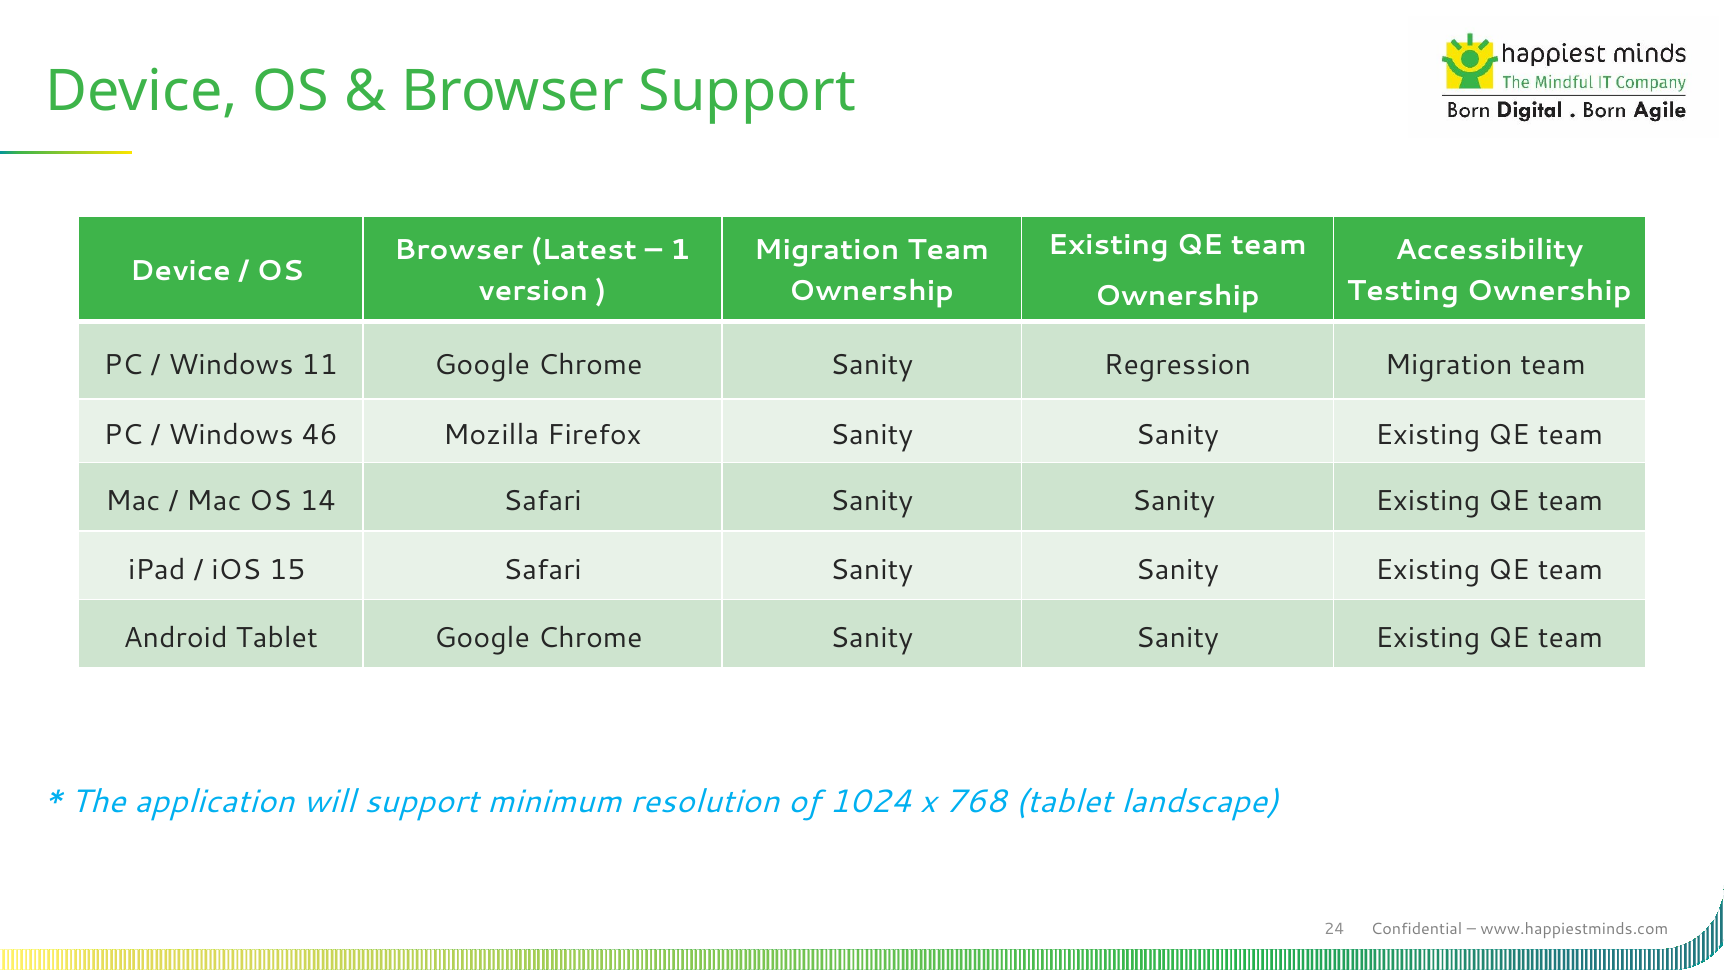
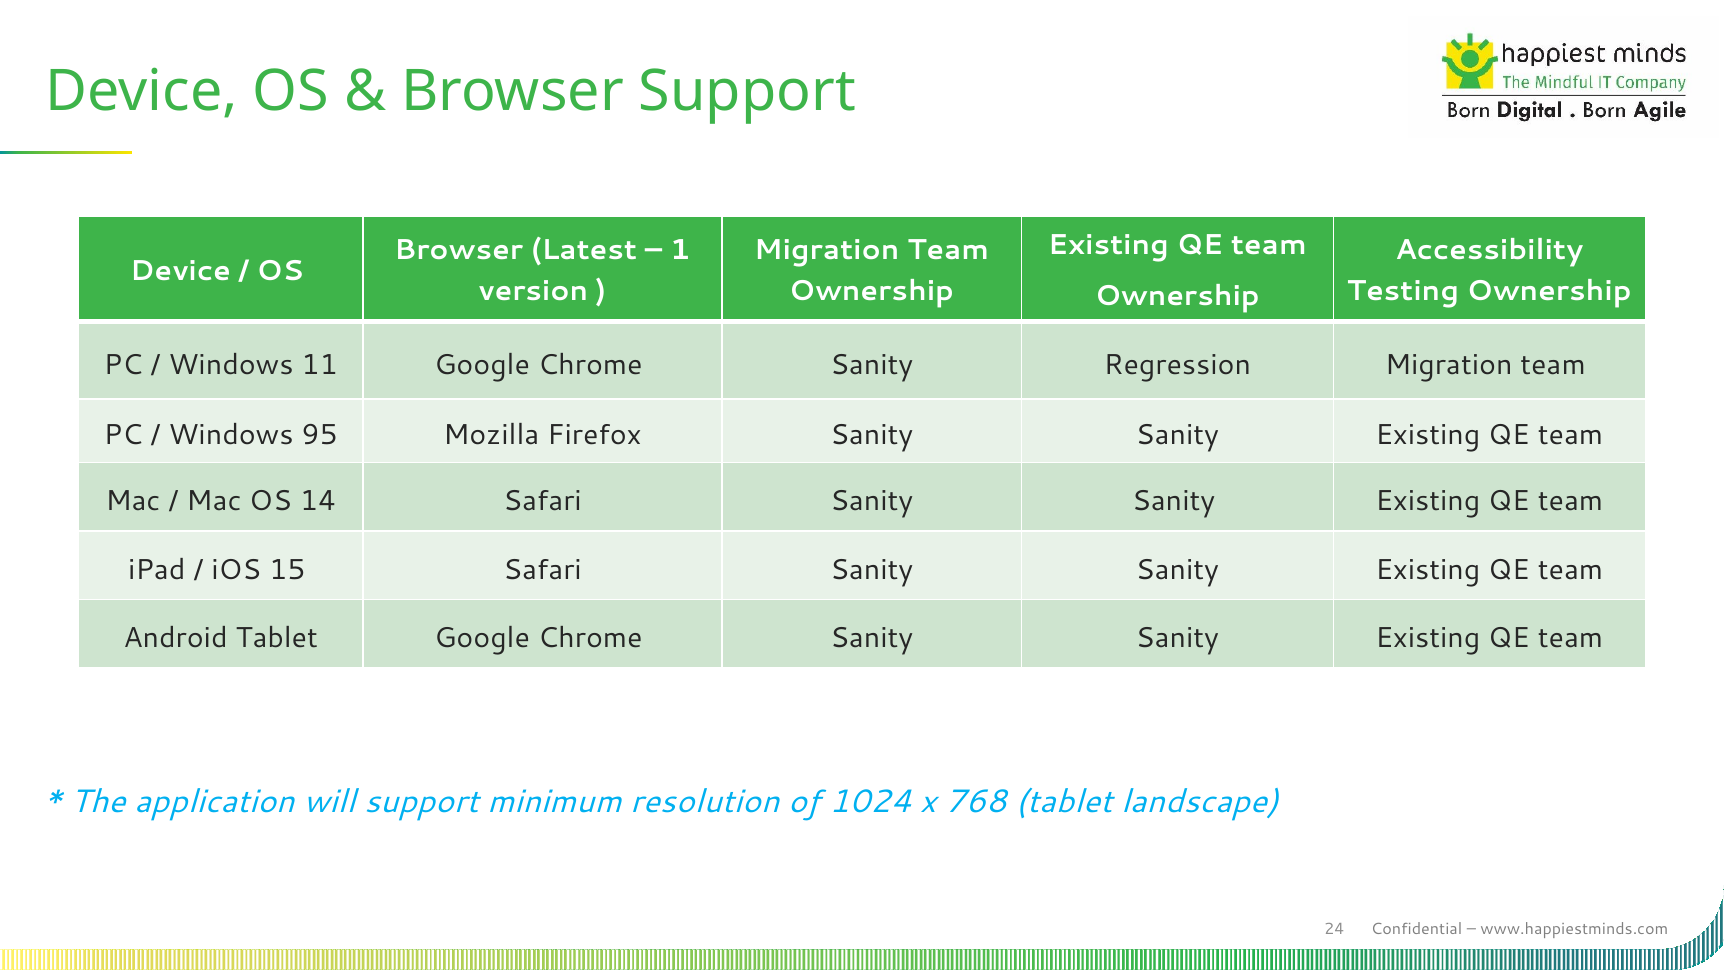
46: 46 -> 95
